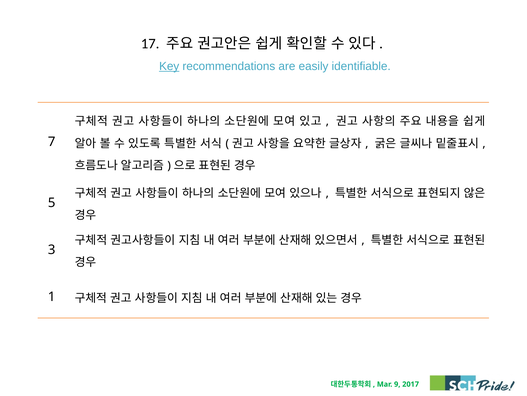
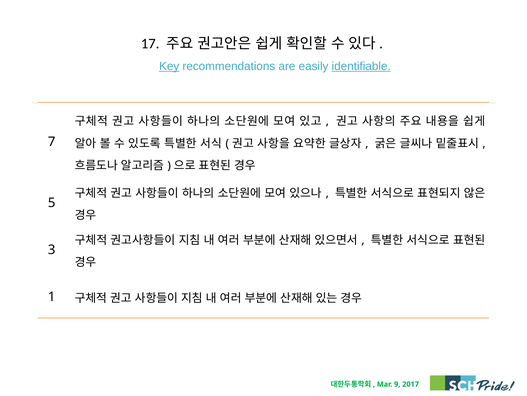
identifiable underline: none -> present
